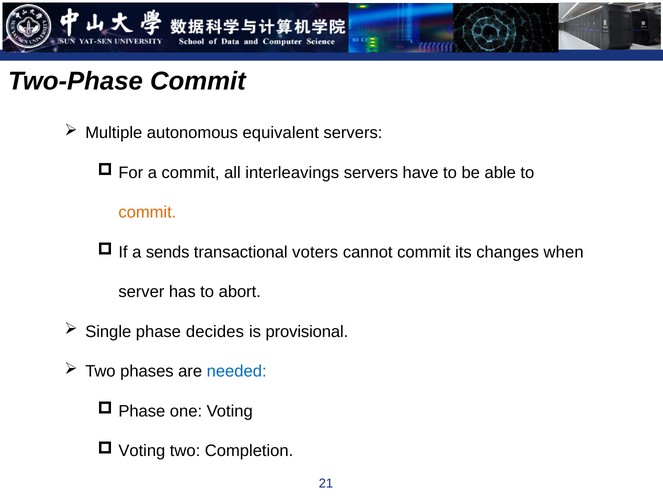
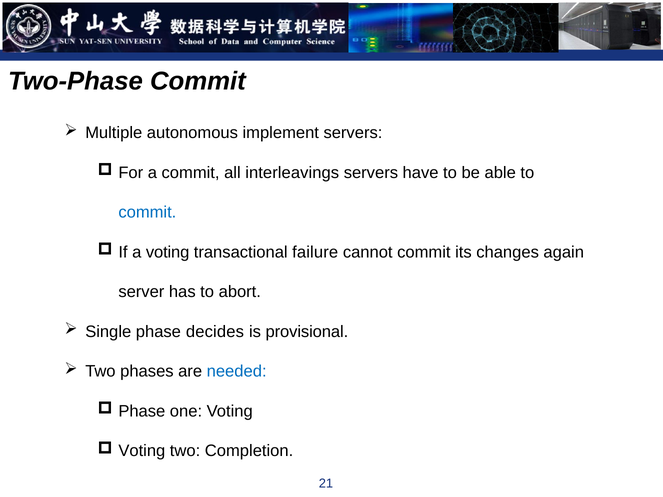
equivalent: equivalent -> implement
commit at (147, 213) colour: orange -> blue
a sends: sends -> voting
voters: voters -> failure
when: when -> again
